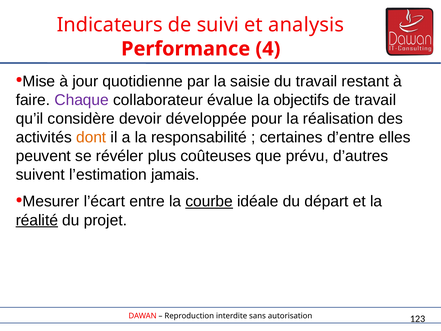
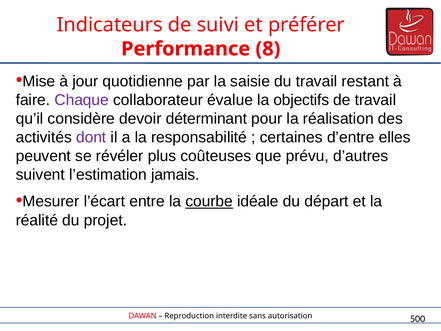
analysis: analysis -> préférer
4: 4 -> 8
développée: développée -> déterminant
dont colour: orange -> purple
réalité underline: present -> none
123: 123 -> 500
